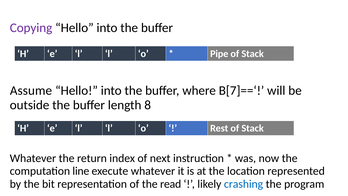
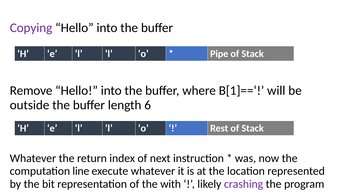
Assume: Assume -> Remove
B[7]==‘: B[7]==‘ -> B[1]==‘
8: 8 -> 6
read: read -> with
crashing colour: blue -> purple
